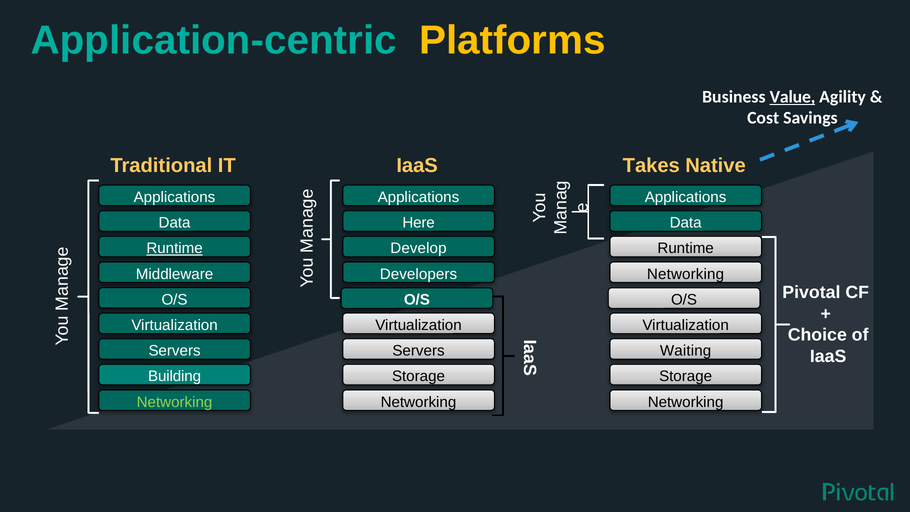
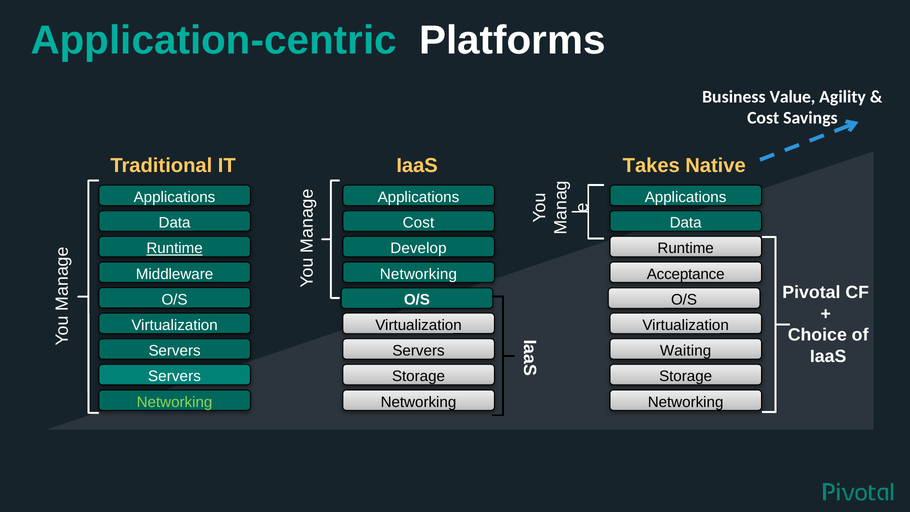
Platforms colour: yellow -> white
Value underline: present -> none
Here at (419, 223): Here -> Cost
Developers at (418, 274): Developers -> Networking
Networking at (686, 274): Networking -> Acceptance
Building at (175, 376): Building -> Servers
